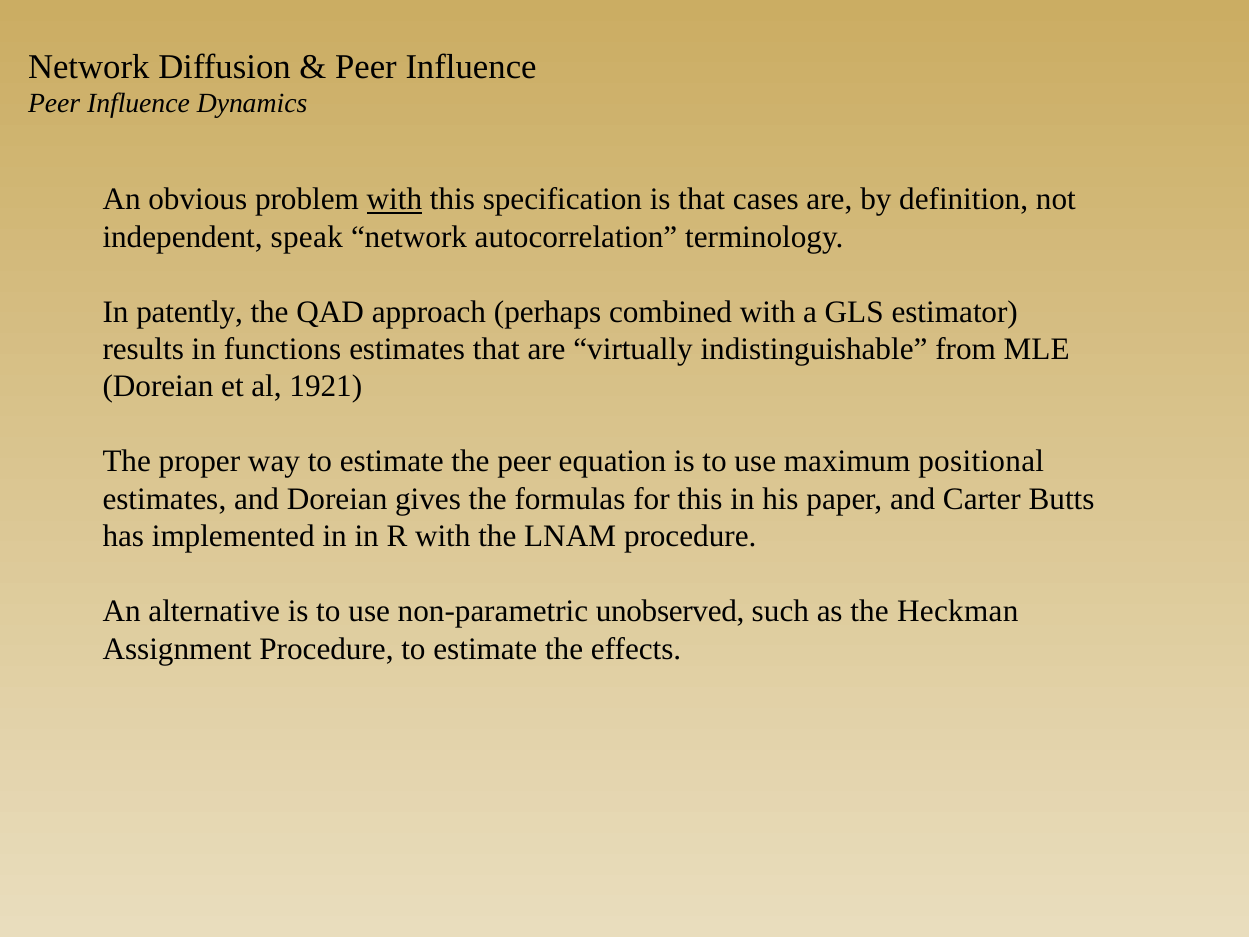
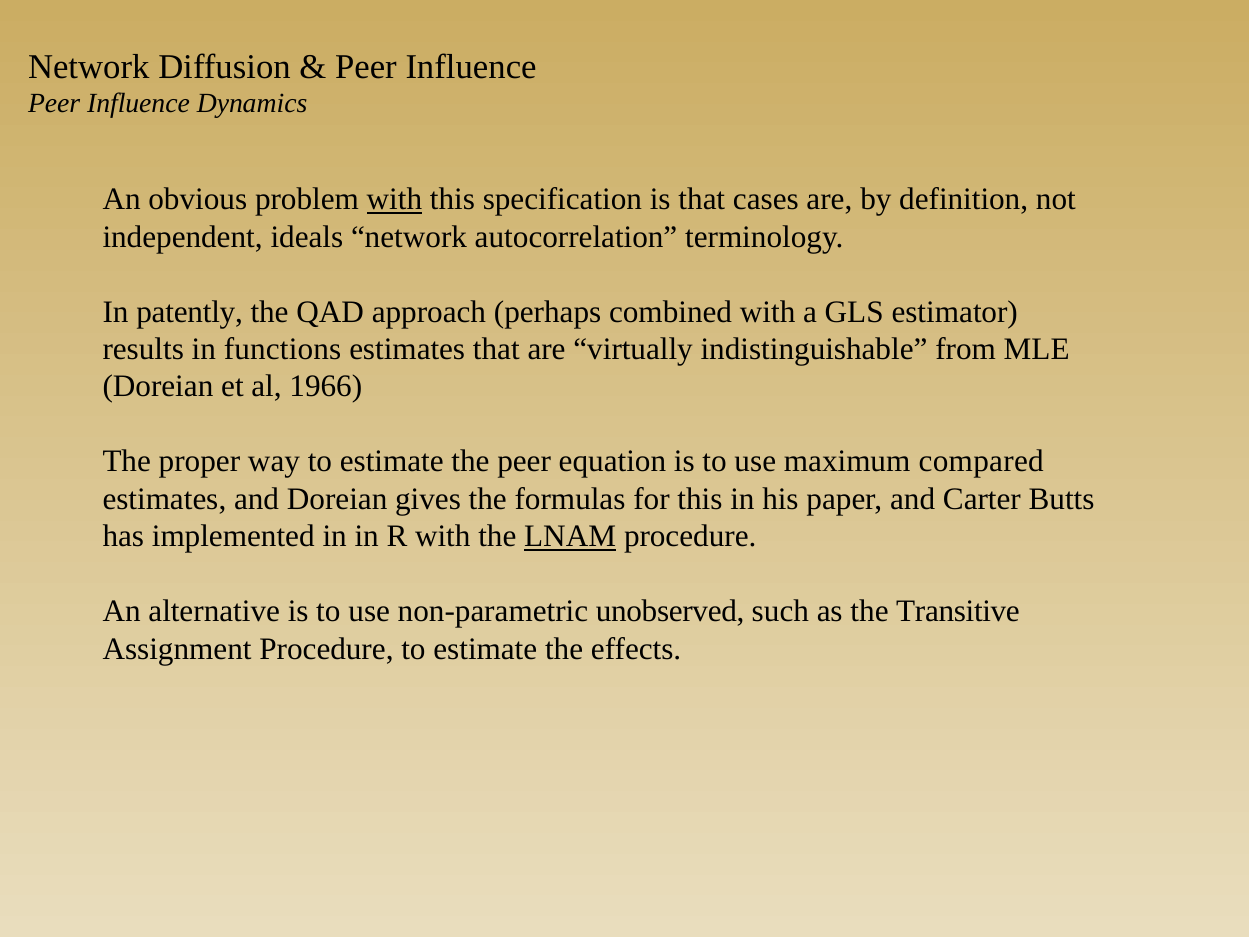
speak: speak -> ideals
1921: 1921 -> 1966
positional: positional -> compared
LNAM underline: none -> present
Heckman: Heckman -> Transitive
